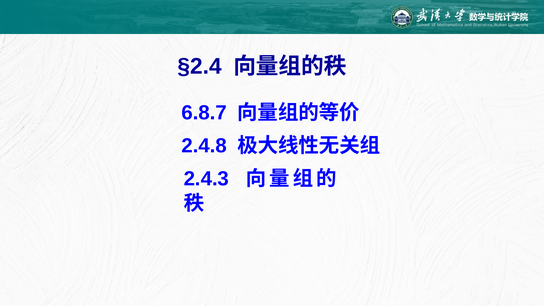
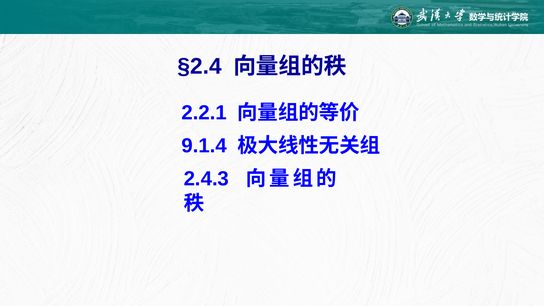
6.8.7: 6.8.7 -> 2.2.1
2.4.8: 2.4.8 -> 9.1.4
